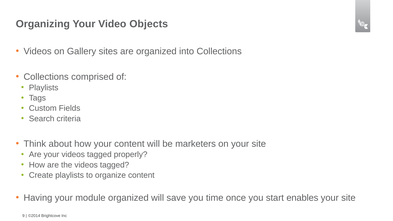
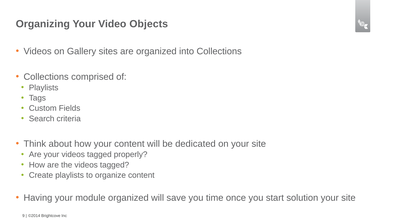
marketers: marketers -> dedicated
enables: enables -> solution
